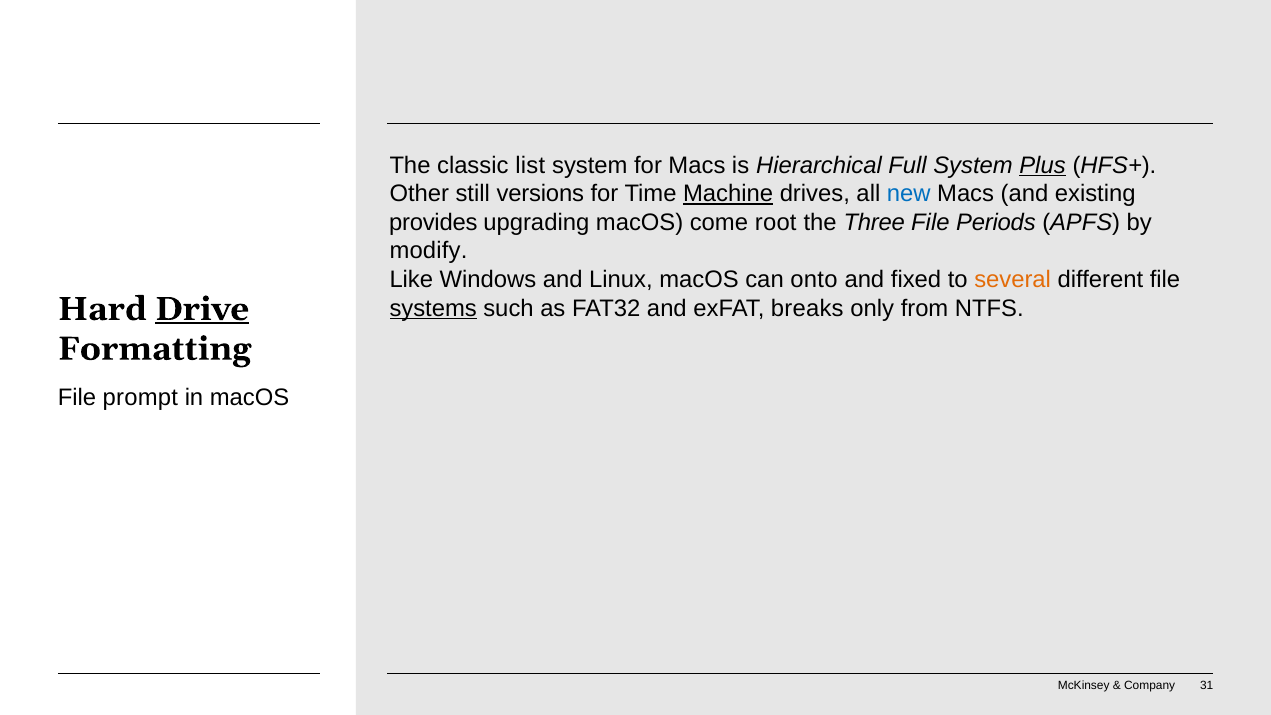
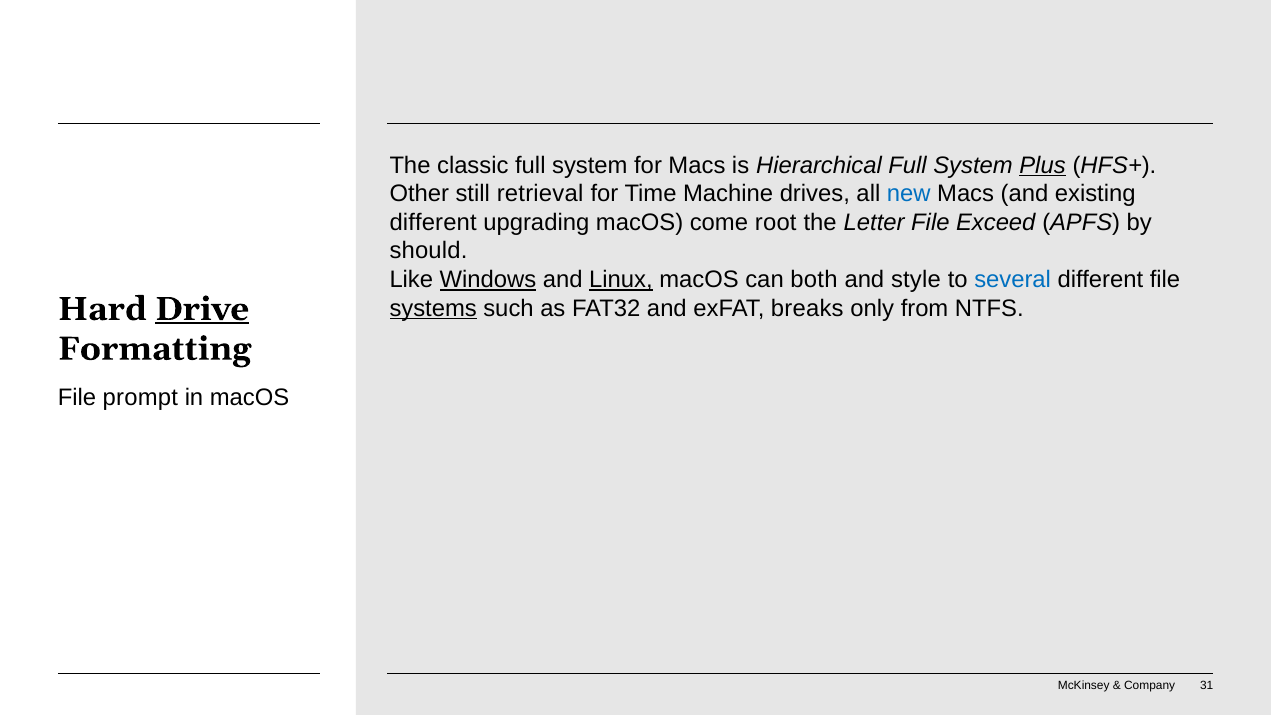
classic list: list -> full
versions: versions -> retrieval
Machine underline: present -> none
provides at (433, 222): provides -> different
Three: Three -> Letter
Periods: Periods -> Exceed
modify: modify -> should
Windows underline: none -> present
Linux underline: none -> present
onto: onto -> both
fixed: fixed -> style
several colour: orange -> blue
